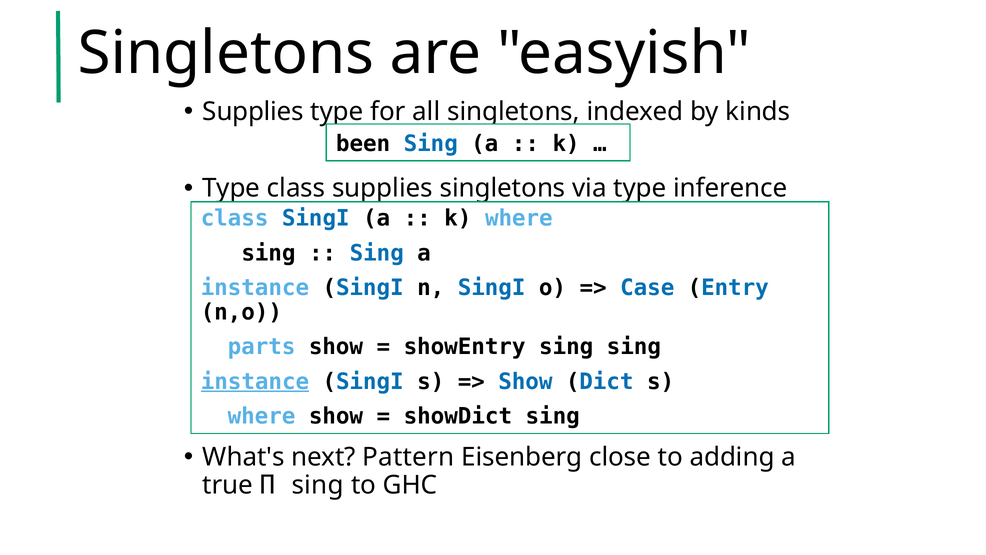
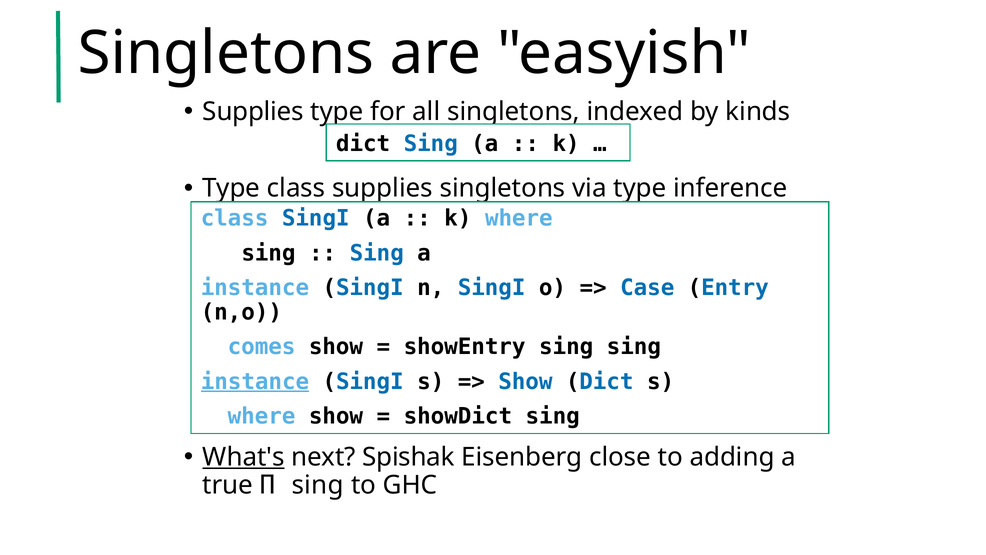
been at (363, 144): been -> dict
parts: parts -> comes
What's underline: none -> present
Pattern: Pattern -> Spishak
